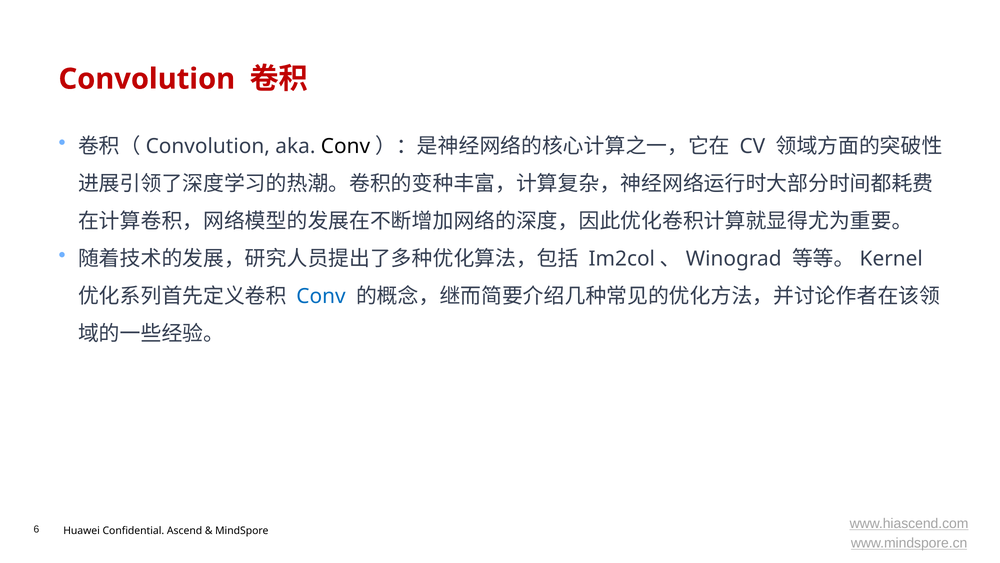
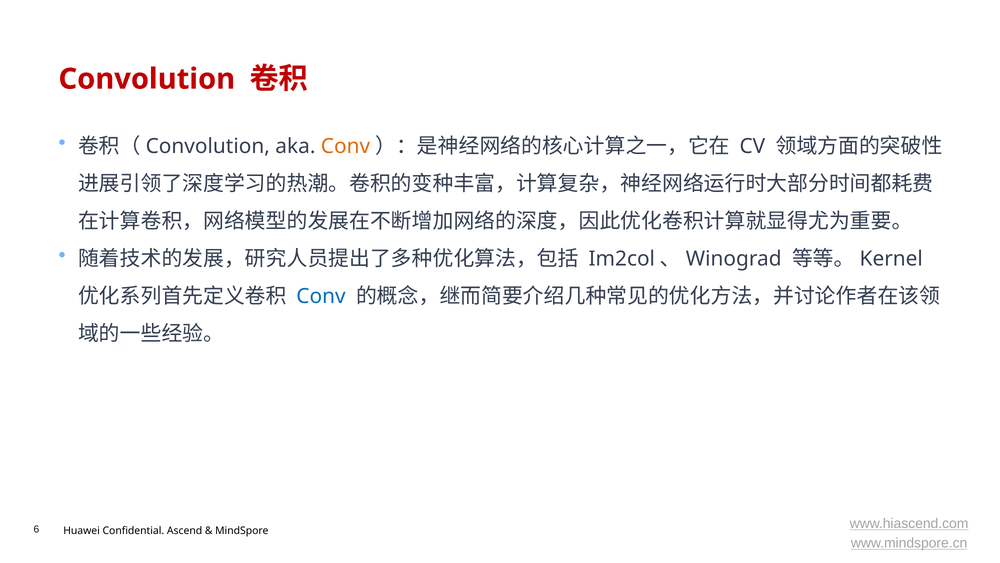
Conv at (345, 146) colour: black -> orange
